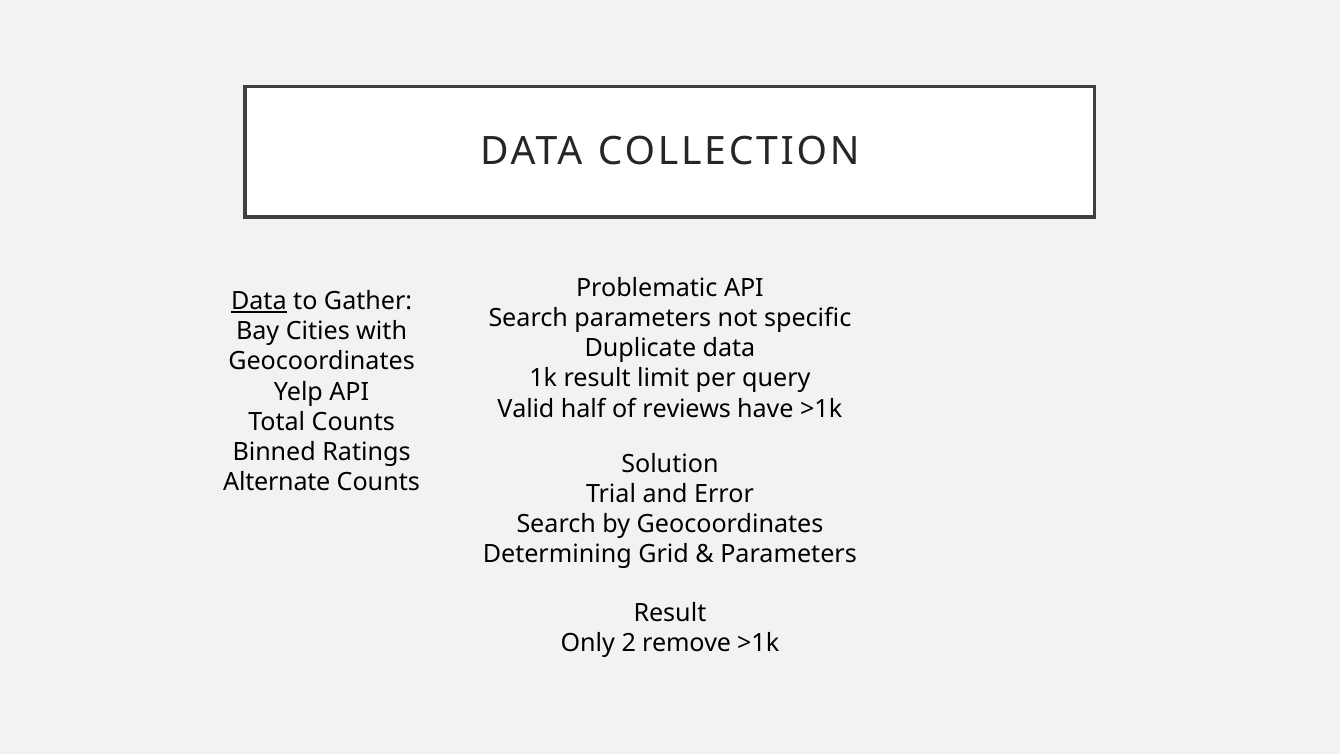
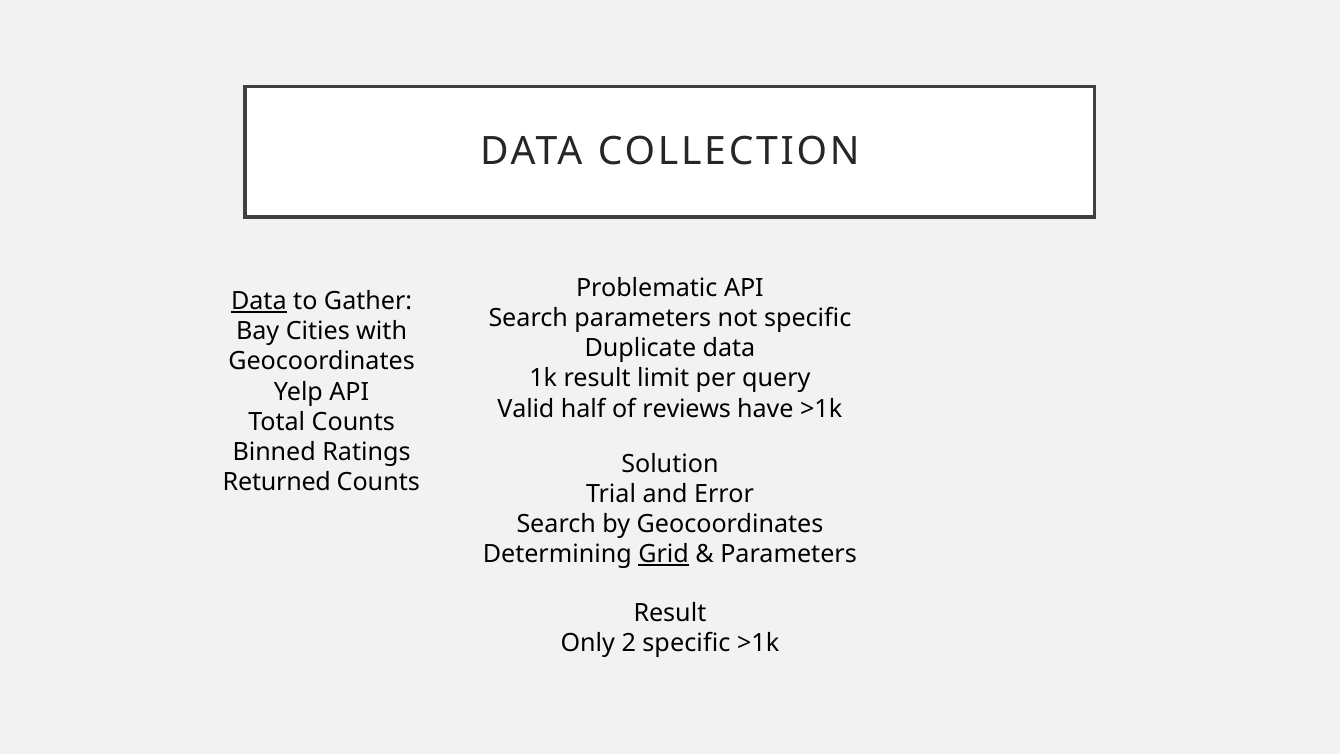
Alternate: Alternate -> Returned
Grid underline: none -> present
2 remove: remove -> specific
